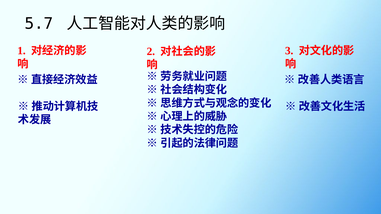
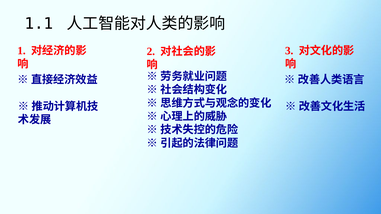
5.7: 5.7 -> 1.1
